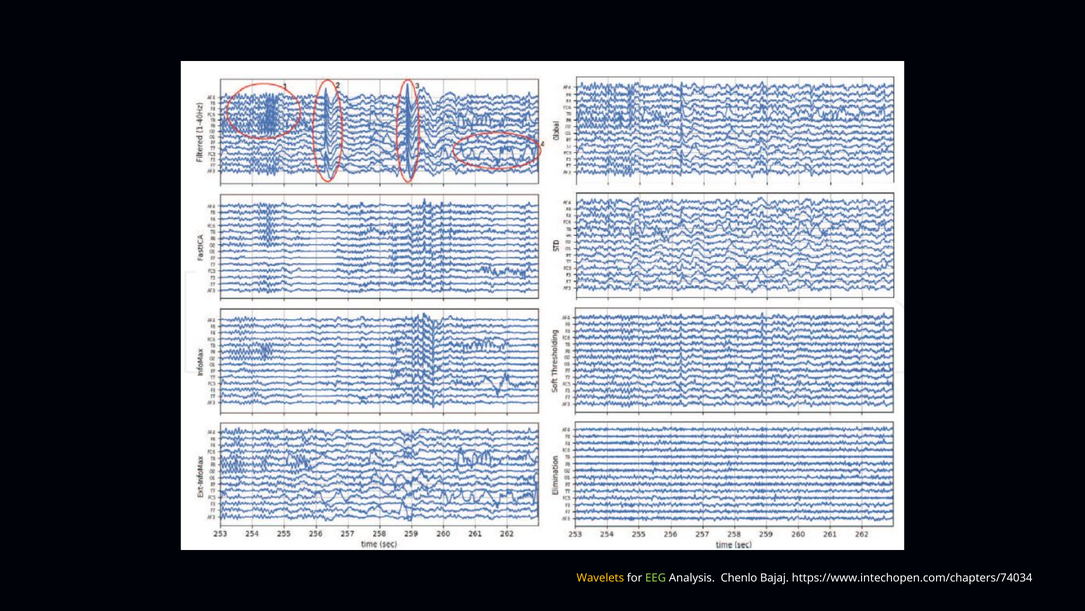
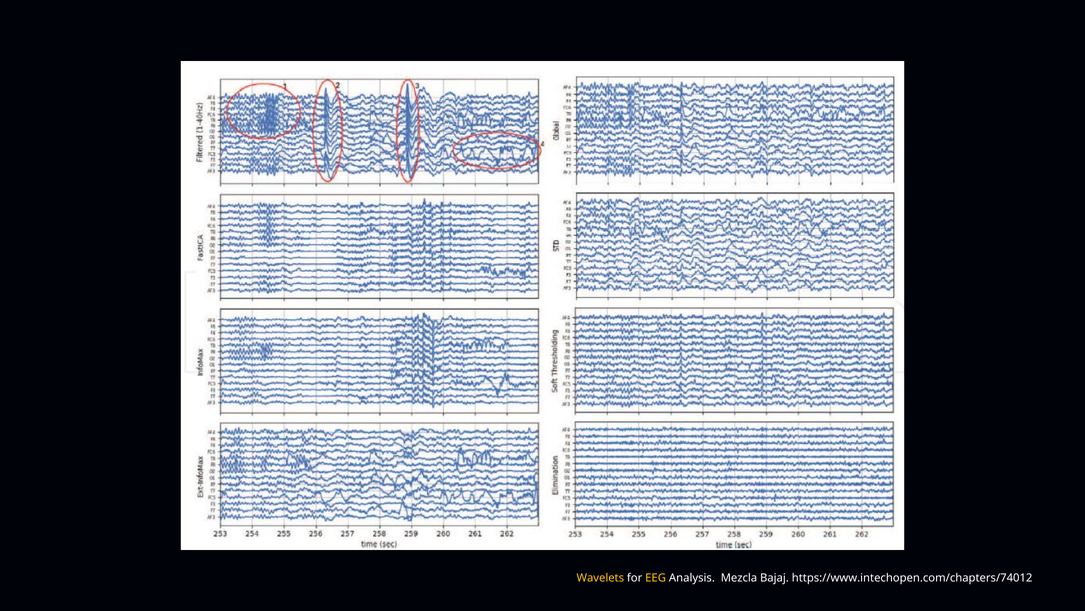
EEG colour: light green -> yellow
Chenlo: Chenlo -> Mezcla
https://www.intechopen.com/chapters/74034: https://www.intechopen.com/chapters/74034 -> https://www.intechopen.com/chapters/74012
